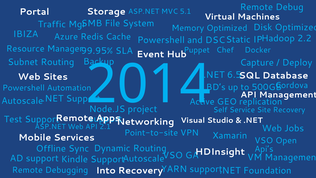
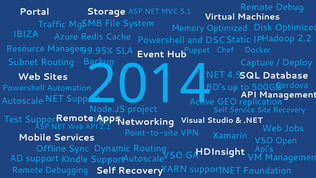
6.5: 6.5 -> 4.9
Into at (106, 170): Into -> Self
